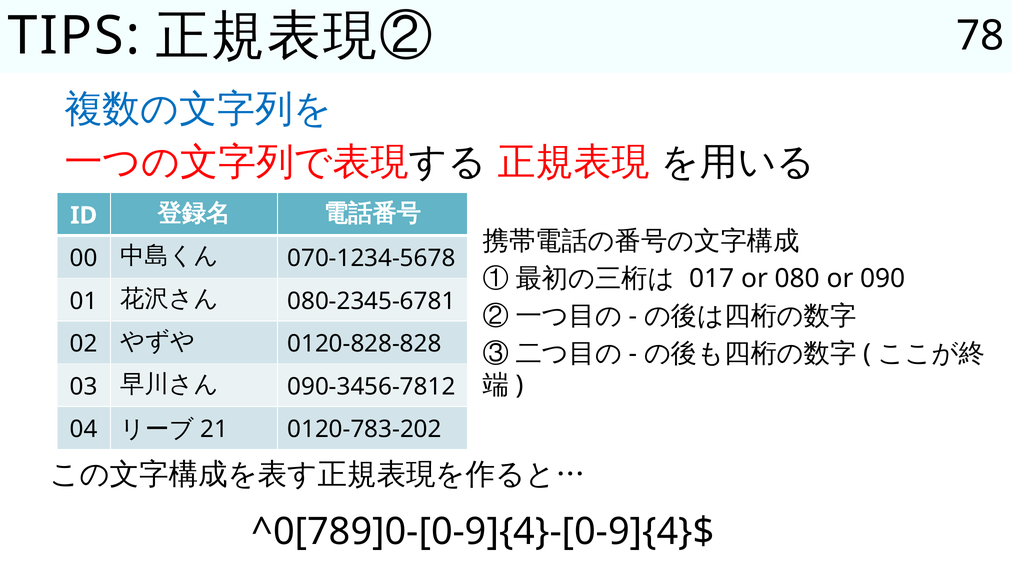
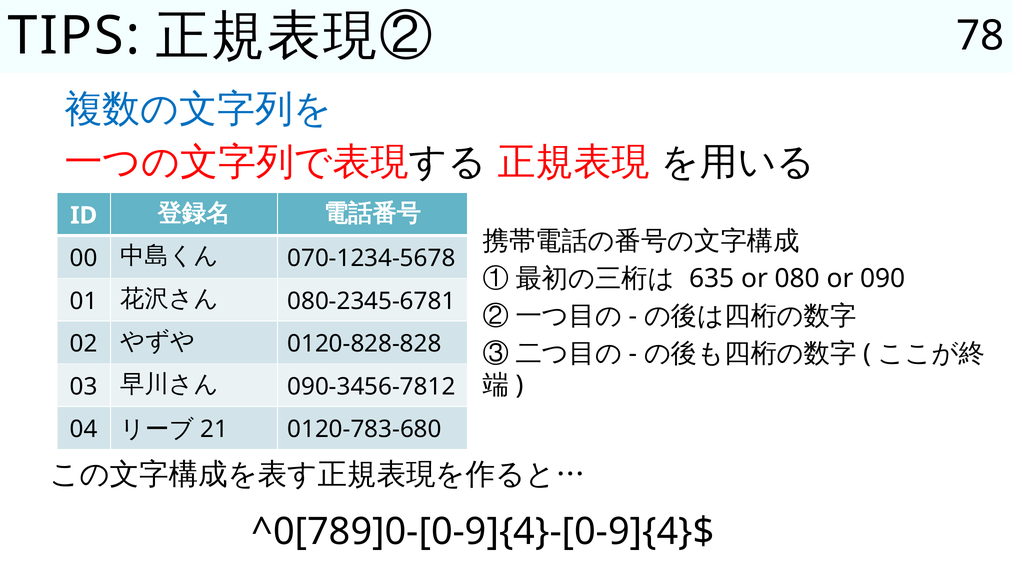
017: 017 -> 635
0120-783-202: 0120-783-202 -> 0120-783-680
